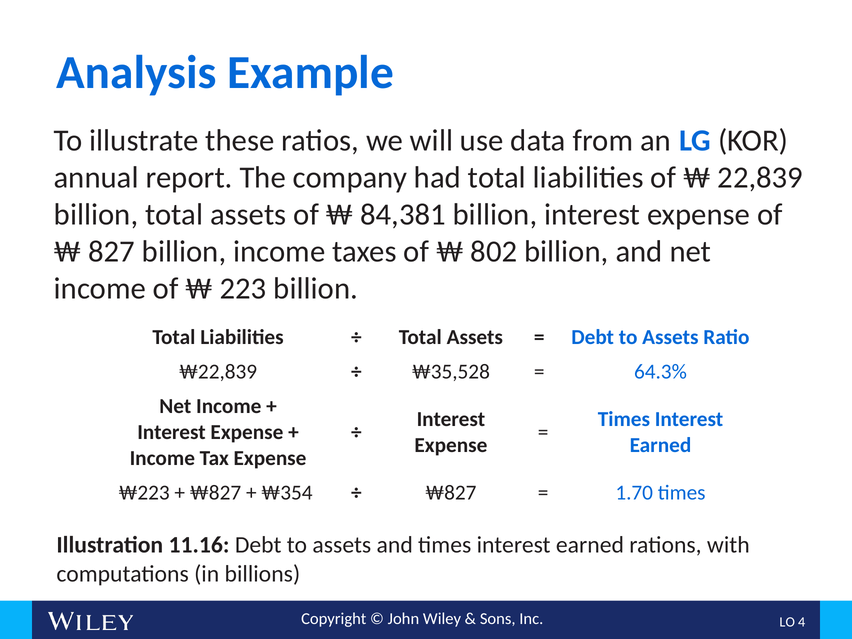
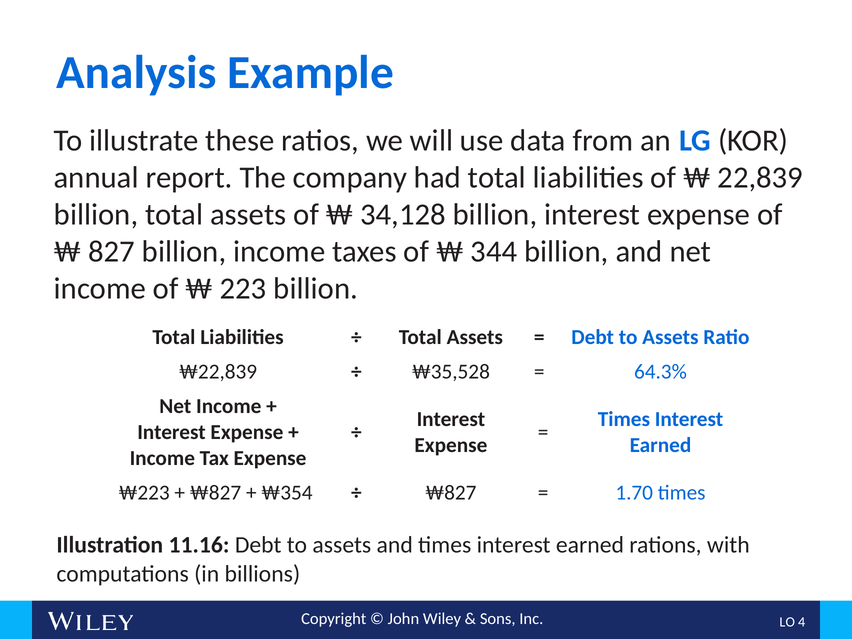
84,381: 84,381 -> 34,128
802: 802 -> 344
